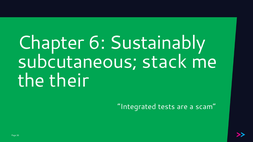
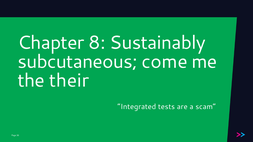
6: 6 -> 8
stack: stack -> come
